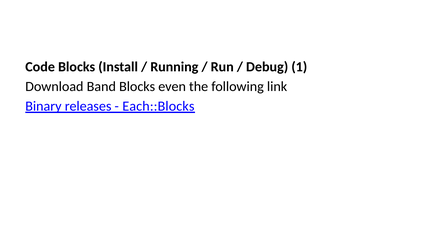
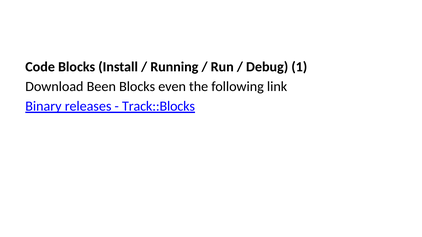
Band: Band -> Been
Each::Blocks: Each::Blocks -> Track::Blocks
